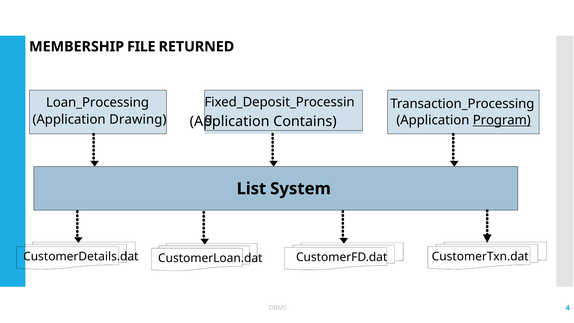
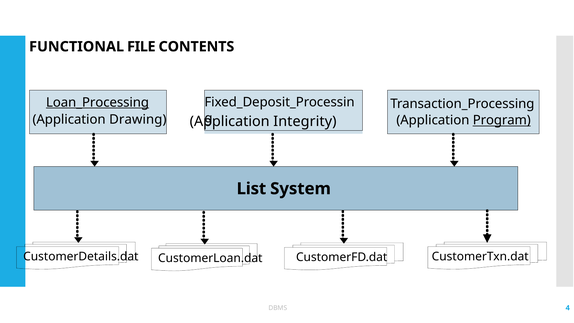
MEMBERSHIP: MEMBERSHIP -> FUNCTIONAL
RETURNED: RETURNED -> CONTENTS
Loan_Processing underline: none -> present
Contains: Contains -> Integrity
